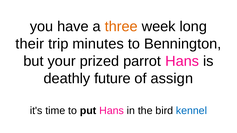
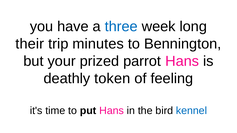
three colour: orange -> blue
future: future -> token
assign: assign -> feeling
